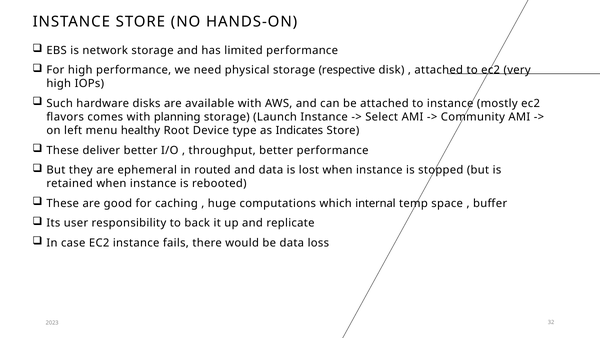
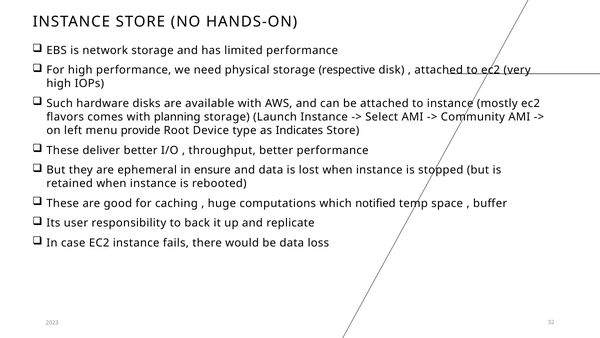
healthy: healthy -> provide
routed: routed -> ensure
internal: internal -> notified
